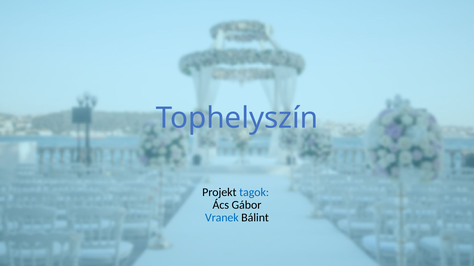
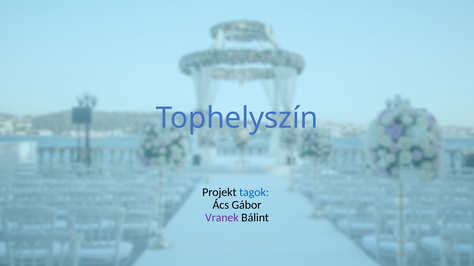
Vranek colour: blue -> purple
